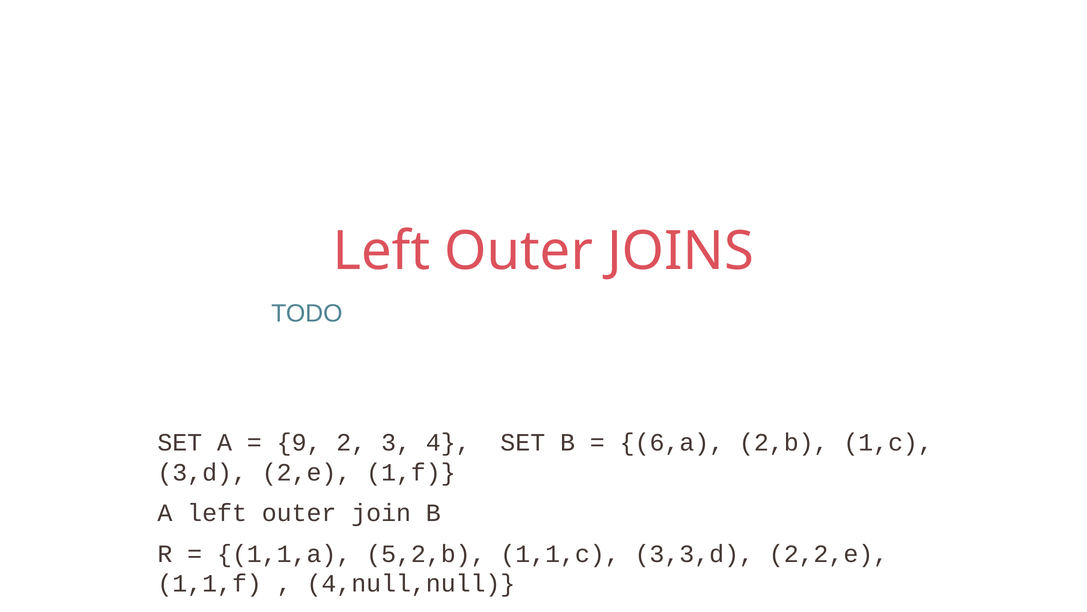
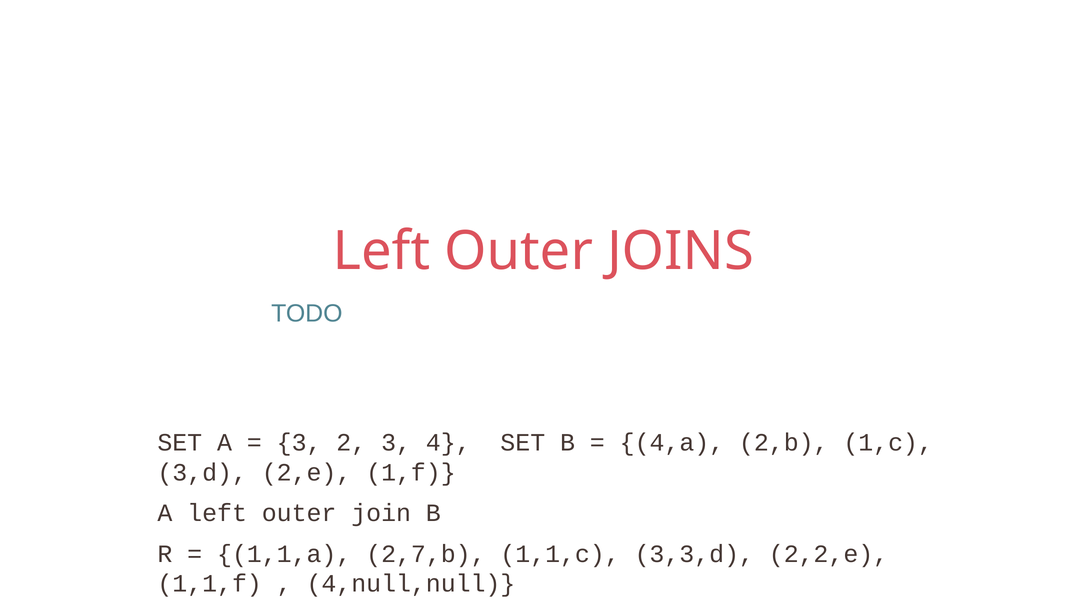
9 at (299, 442): 9 -> 3
6,a: 6,a -> 4,a
5,2,b: 5,2,b -> 2,7,b
